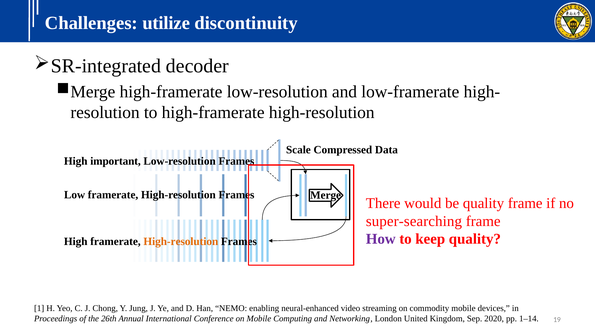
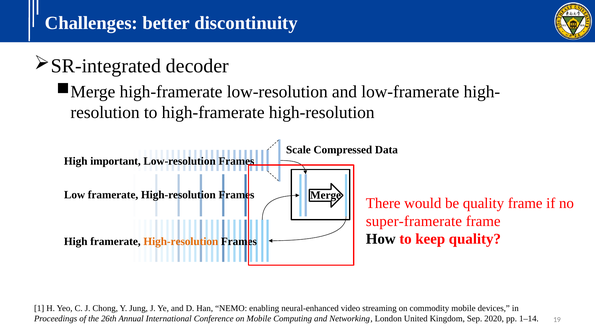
utilize: utilize -> better
super-searching: super-searching -> super-framerate
How colour: purple -> black
